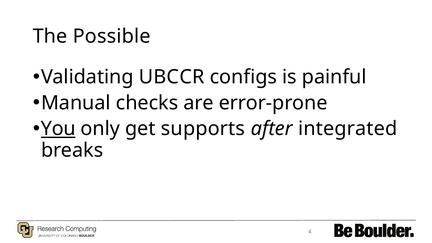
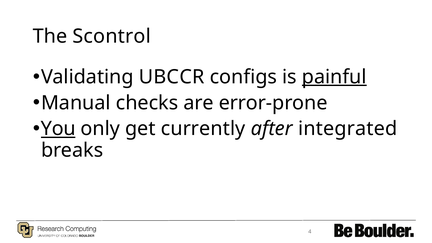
Possible: Possible -> Scontrol
painful underline: none -> present
supports: supports -> currently
